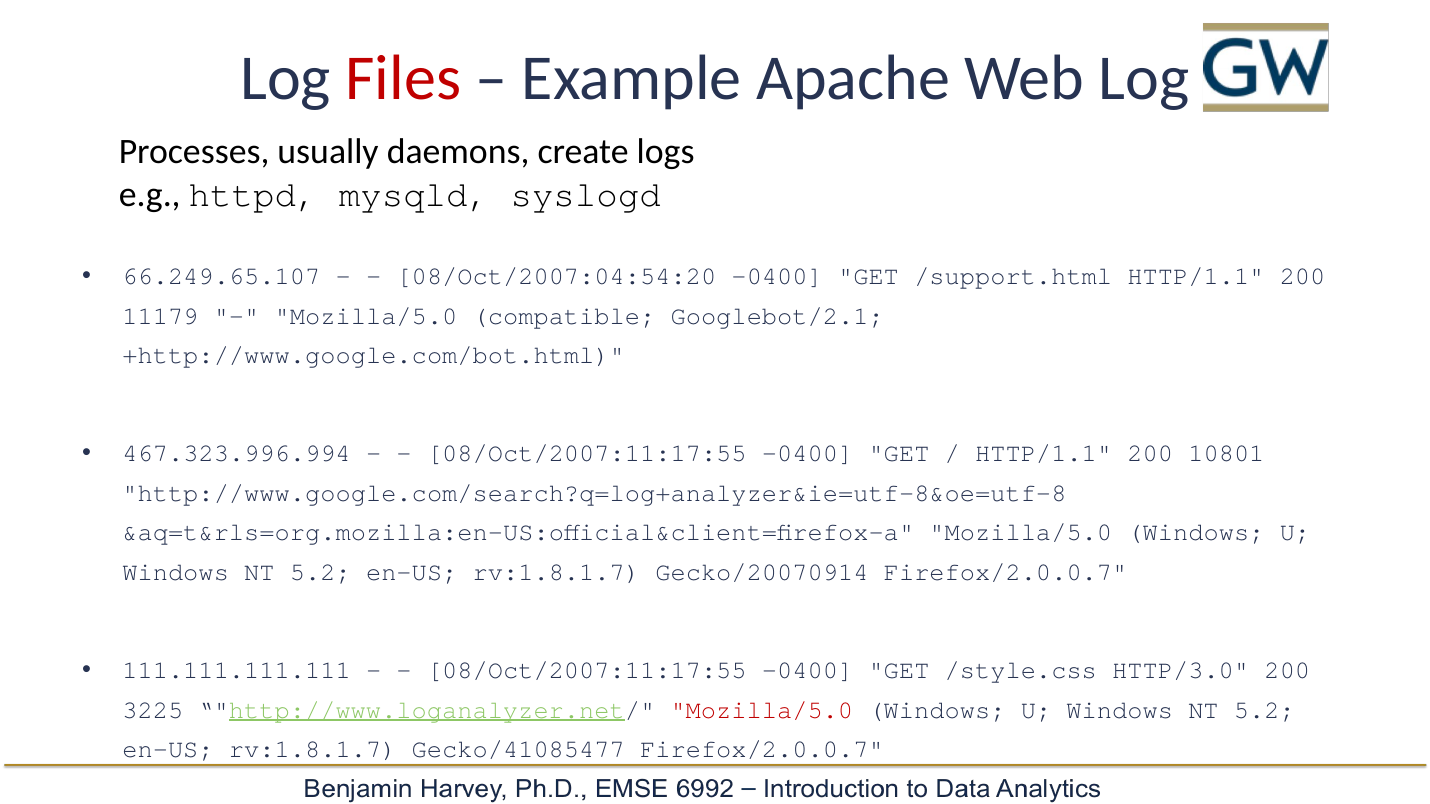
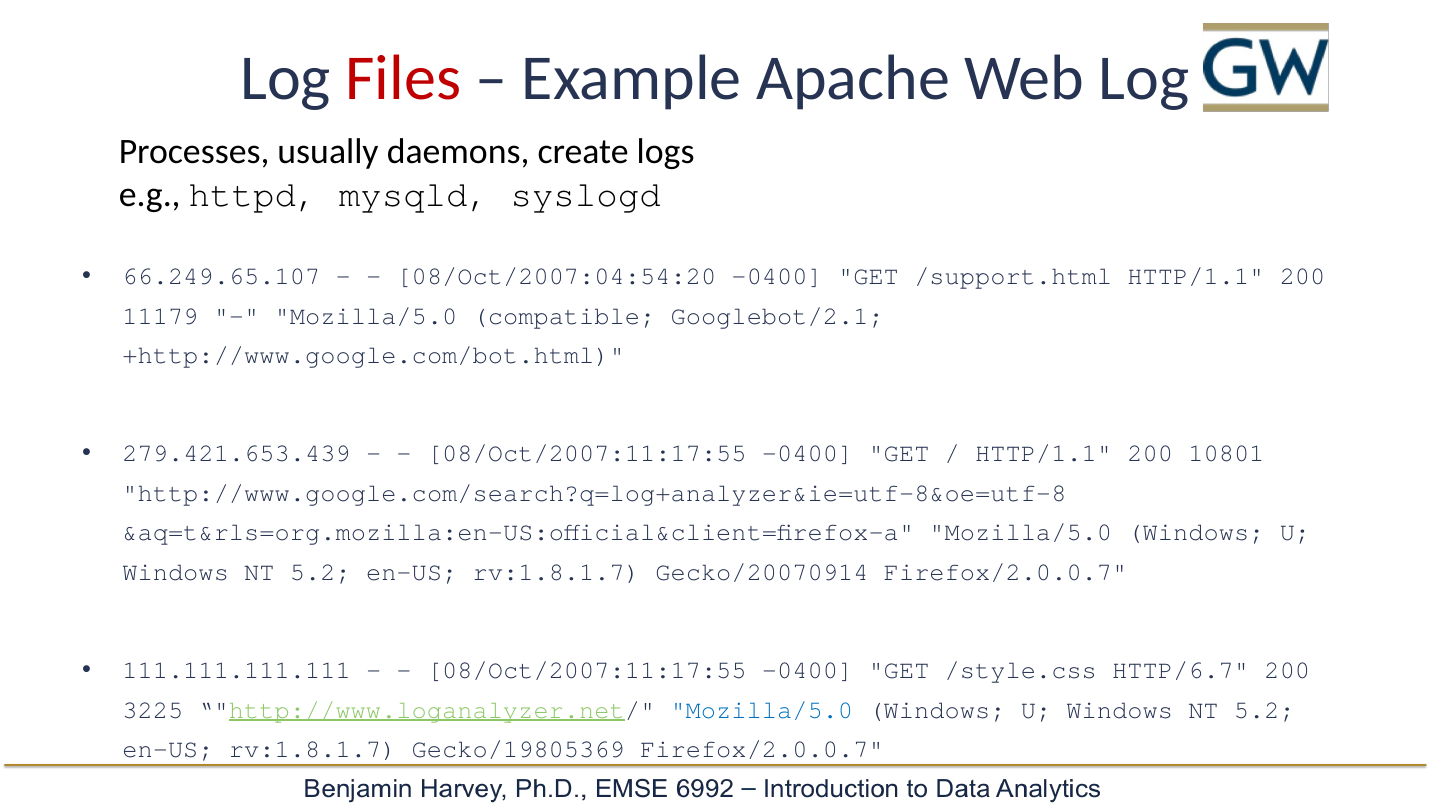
467.323.996.994: 467.323.996.994 -> 279.421.653.439
HTTP/3.0: HTTP/3.0 -> HTTP/6.7
Mozilla/5.0 at (762, 710) colour: red -> blue
Gecko/41085477: Gecko/41085477 -> Gecko/19805369
